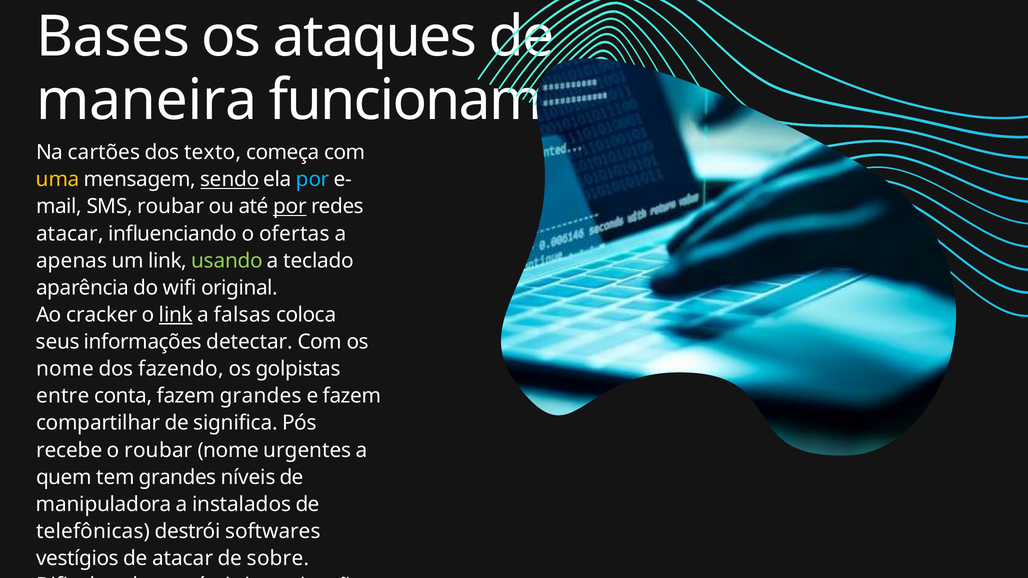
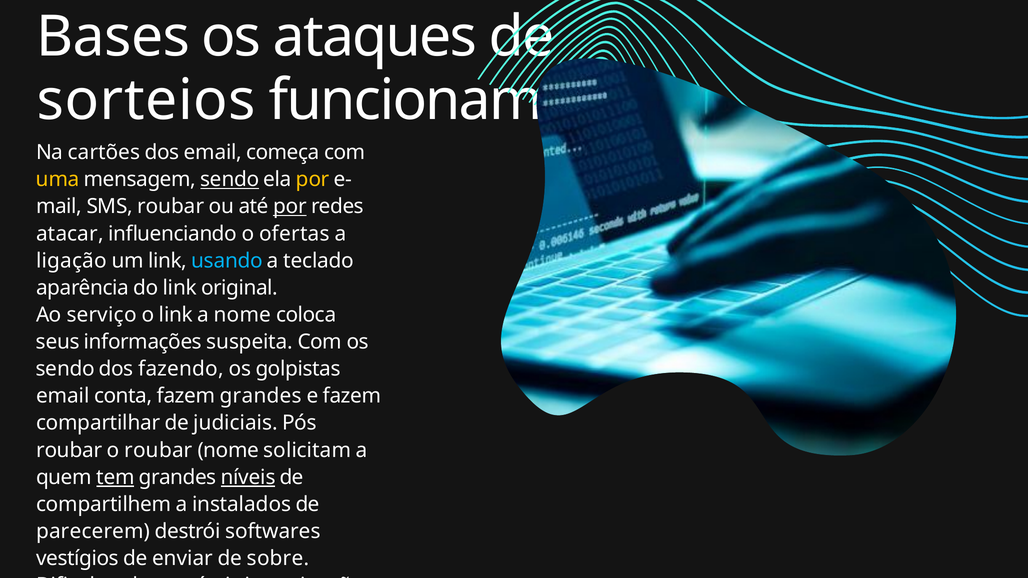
maneira: maneira -> sorteios
dos texto: texto -> email
por at (313, 180) colour: light blue -> yellow
apenas: apenas -> ligação
usando colour: light green -> light blue
do wifi: wifi -> link
cracker: cracker -> serviço
link at (176, 315) underline: present -> none
a falsas: falsas -> nome
detectar: detectar -> suspeita
nome at (65, 369): nome -> sendo
entre at (63, 396): entre -> email
significa: significa -> judiciais
recebe at (69, 450): recebe -> roubar
urgentes: urgentes -> solicitam
tem underline: none -> present
níveis underline: none -> present
manipuladora: manipuladora -> compartilhem
telefônicas: telefônicas -> parecerem
de atacar: atacar -> enviar
